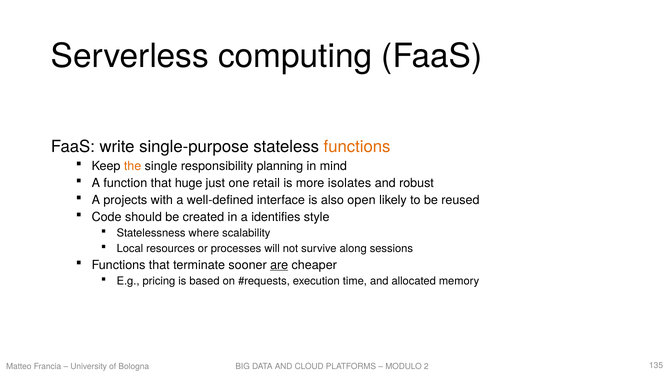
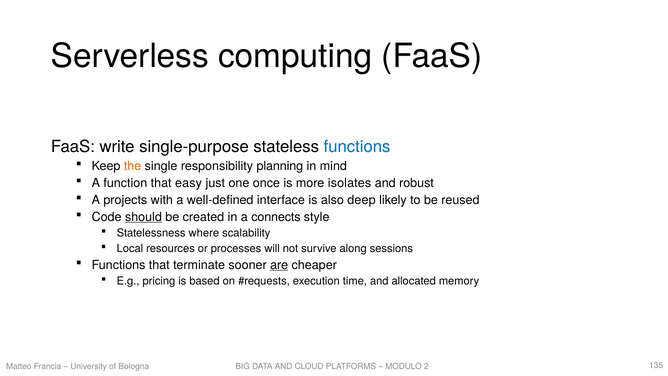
functions at (357, 147) colour: orange -> blue
huge: huge -> easy
retail: retail -> once
open: open -> deep
should underline: none -> present
identifies: identifies -> connects
